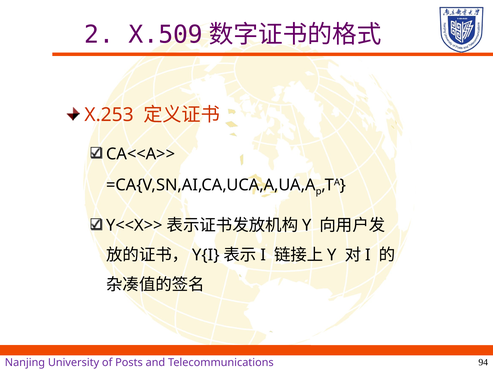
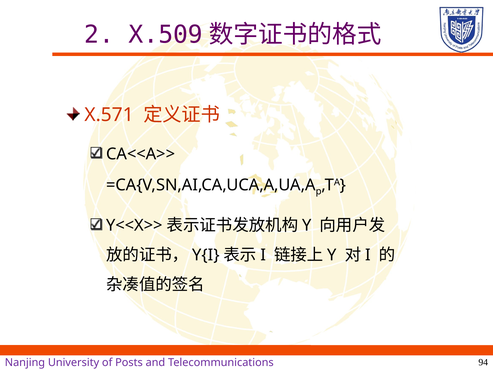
X.253: X.253 -> X.571
